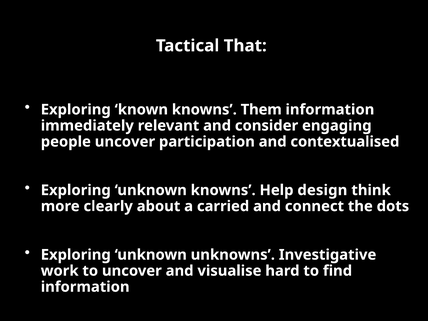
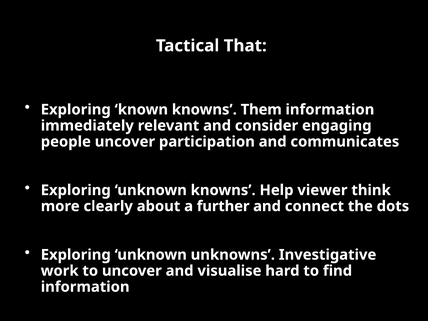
contextualised: contextualised -> communicates
design: design -> viewer
carried: carried -> further
